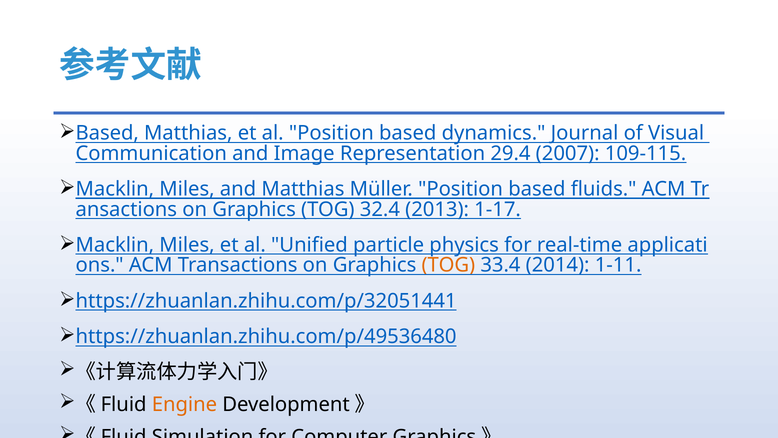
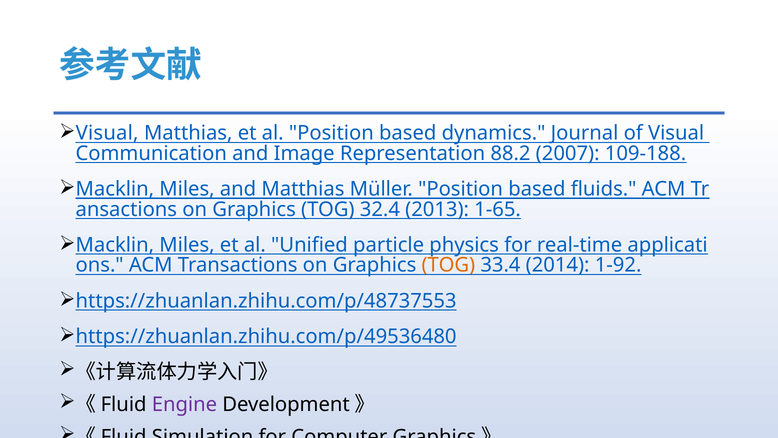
Based at (107, 133): Based -> Visual
29.4: 29.4 -> 88.2
109-115: 109-115 -> 109-188
1-17: 1-17 -> 1-65
1-11: 1-11 -> 1-92
https://zhuanlan.zhihu.com/p/32051441: https://zhuanlan.zhihu.com/p/32051441 -> https://zhuanlan.zhihu.com/p/48737553
Engine colour: orange -> purple
